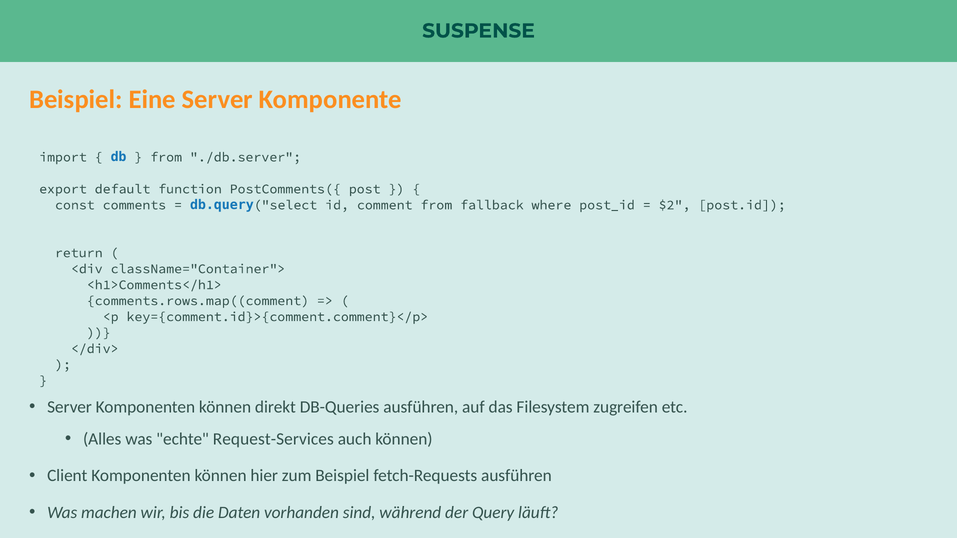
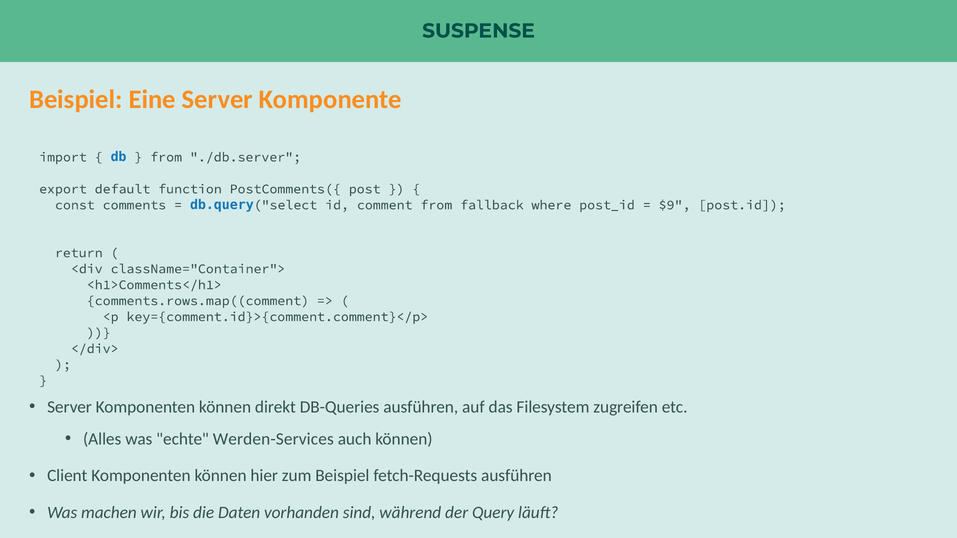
$2: $2 -> $9
Request-Services: Request-Services -> Werden-Services
